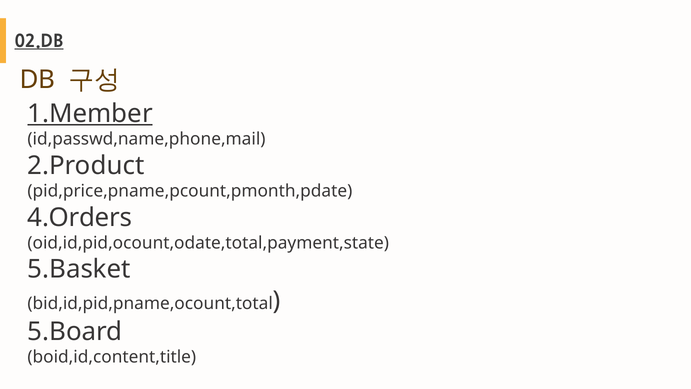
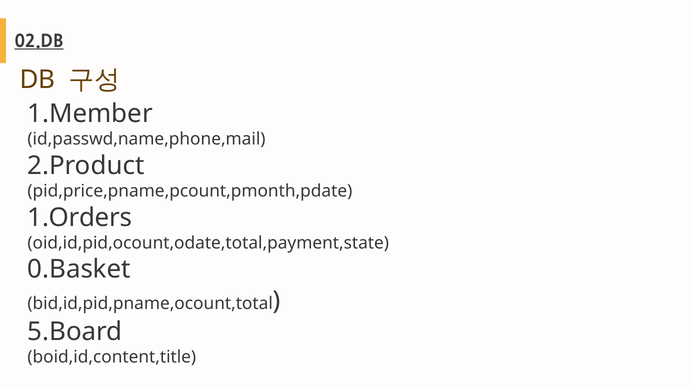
1.Member underline: present -> none
4.Orders: 4.Orders -> 1.Orders
5.Basket: 5.Basket -> 0.Basket
